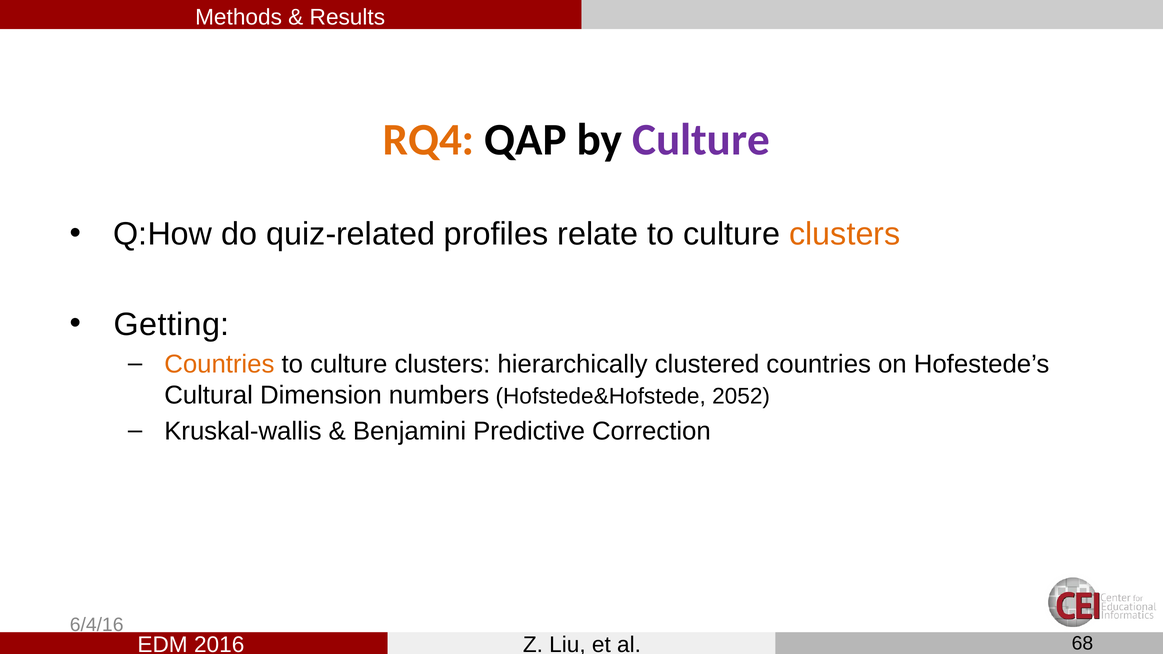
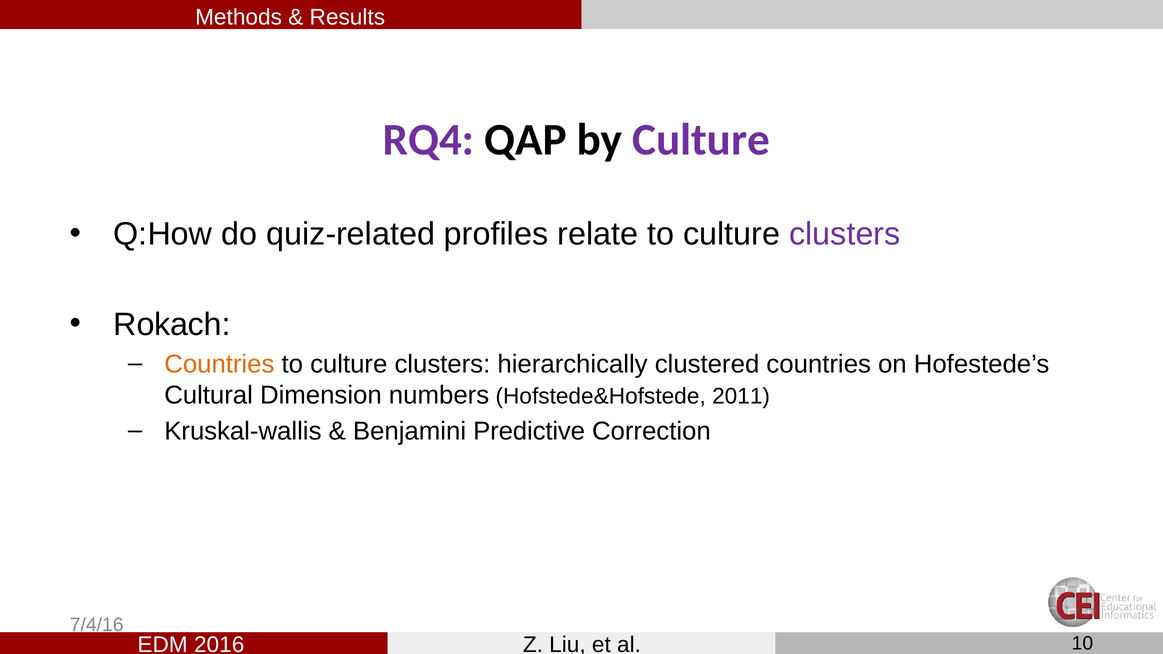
RQ4 colour: orange -> purple
clusters at (845, 234) colour: orange -> purple
Getting: Getting -> Rokach
2052: 2052 -> 2011
6/4/16: 6/4/16 -> 7/4/16
68: 68 -> 10
